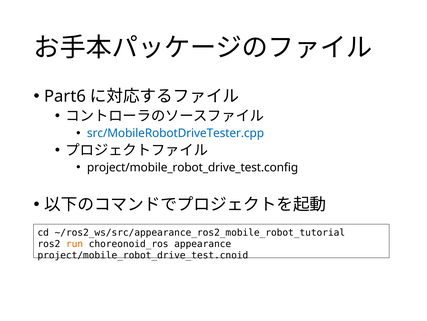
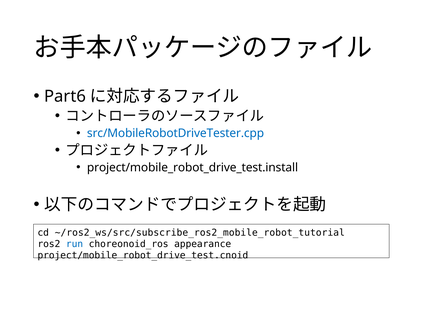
project/mobile_robot_drive_test.config: project/mobile_robot_drive_test.config -> project/mobile_robot_drive_test.install
~/ros2_ws/src/appearance_ros2_mobile_robot_tutorial: ~/ros2_ws/src/appearance_ros2_mobile_robot_tutorial -> ~/ros2_ws/src/subscribe_ros2_mobile_robot_tutorial
run colour: orange -> blue
